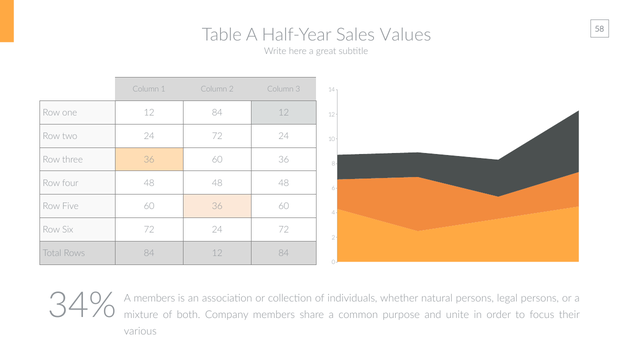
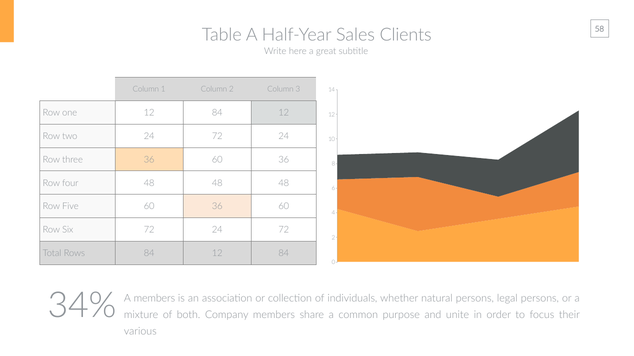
Values: Values -> Clients
